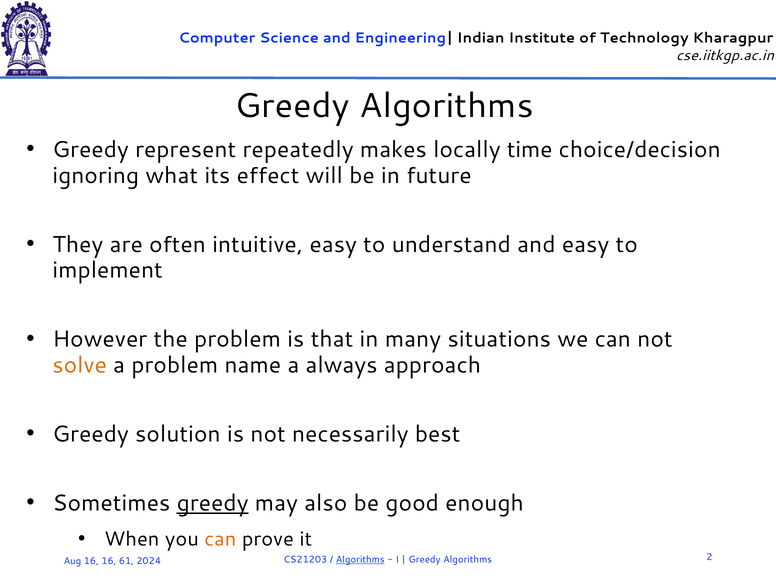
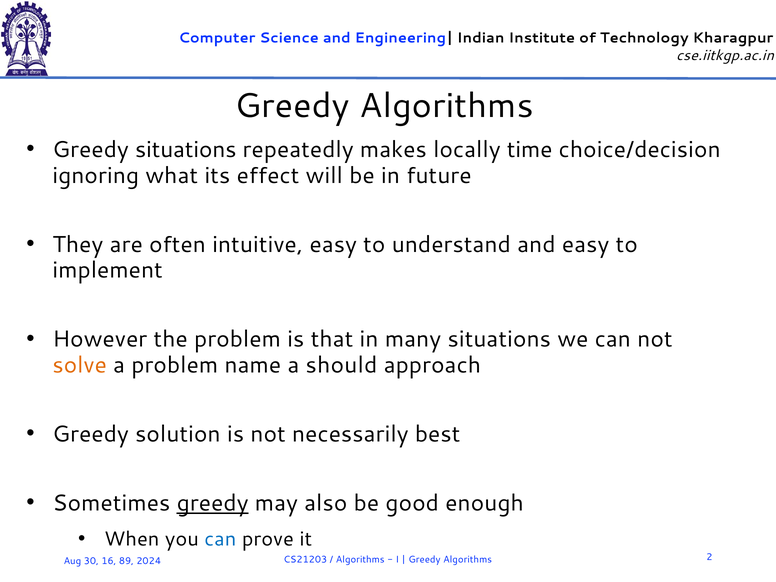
Greedy represent: represent -> situations
always: always -> should
can at (220, 539) colour: orange -> blue
Aug 16: 16 -> 30
61: 61 -> 89
Algorithms at (360, 560) underline: present -> none
